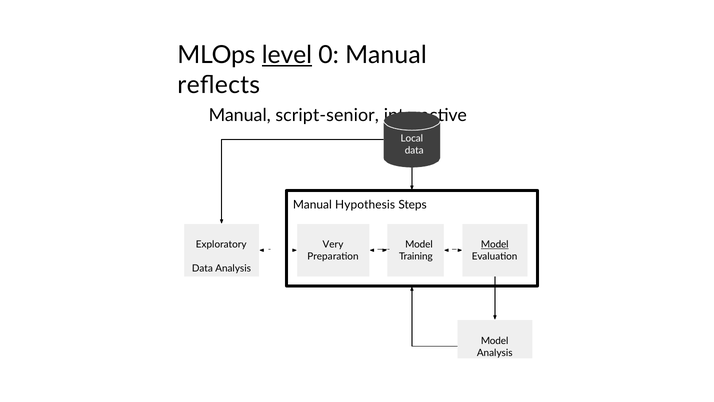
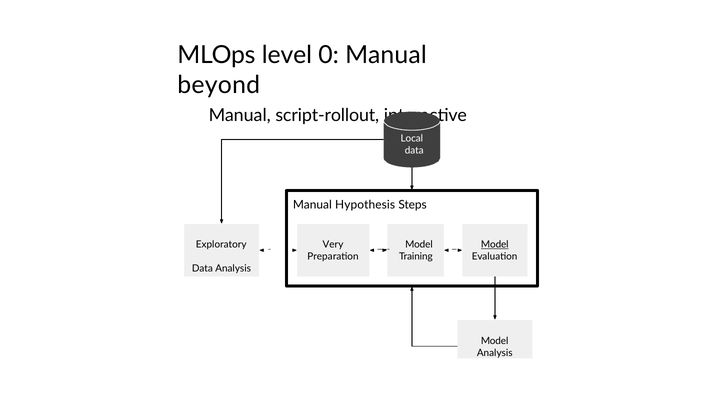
level underline: present -> none
reﬂects: reﬂects -> beyond
script-senior: script-senior -> script-rollout
